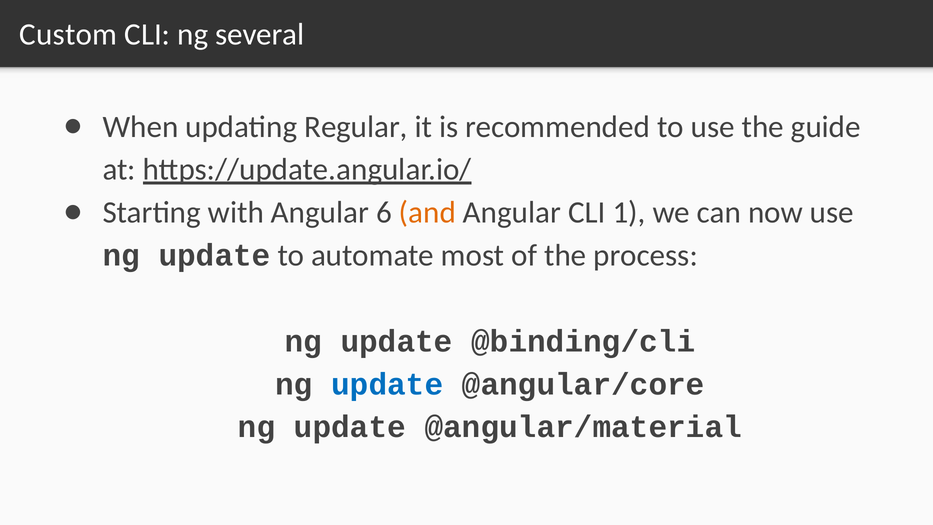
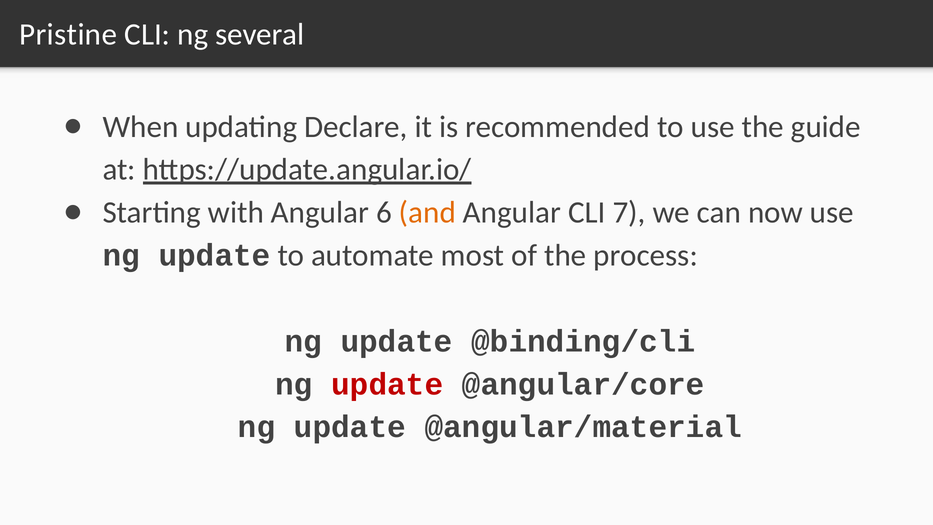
Custom: Custom -> Pristine
Regular: Regular -> Declare
1: 1 -> 7
update at (387, 384) colour: blue -> red
